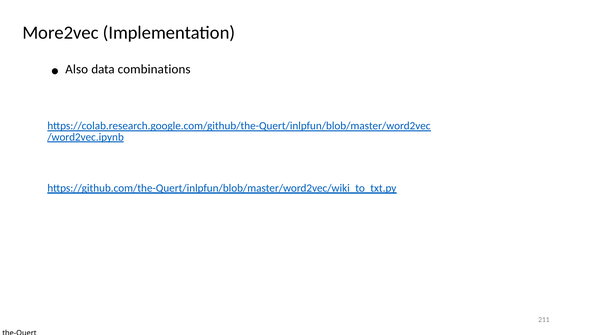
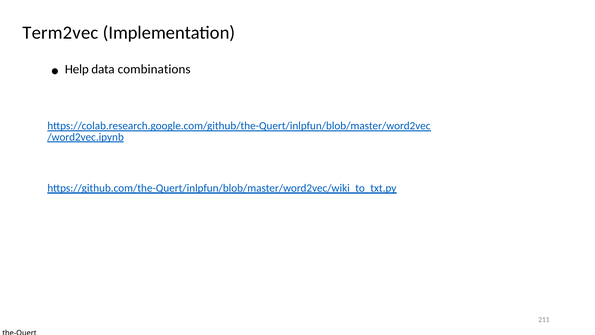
More2vec: More2vec -> Term2vec
Also: Also -> Help
